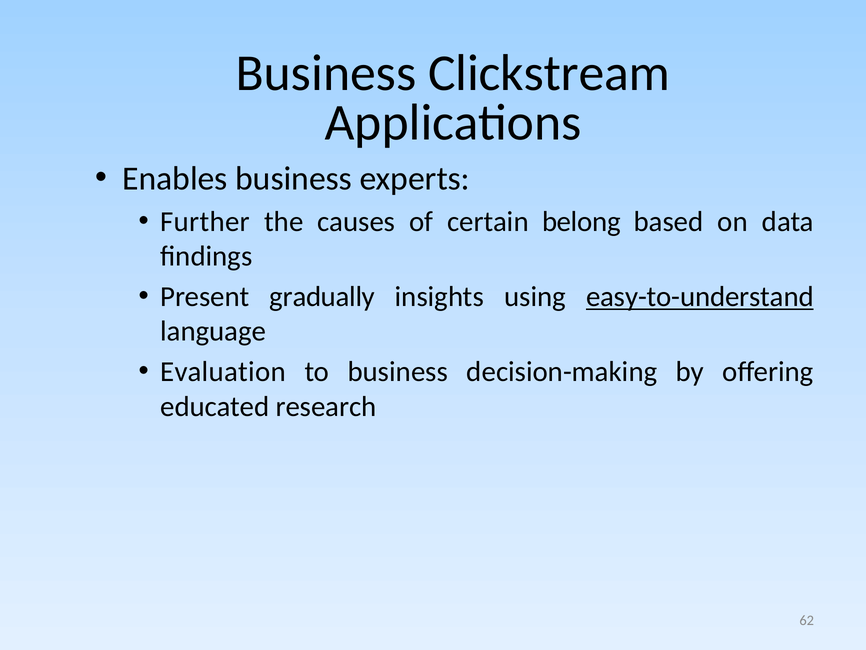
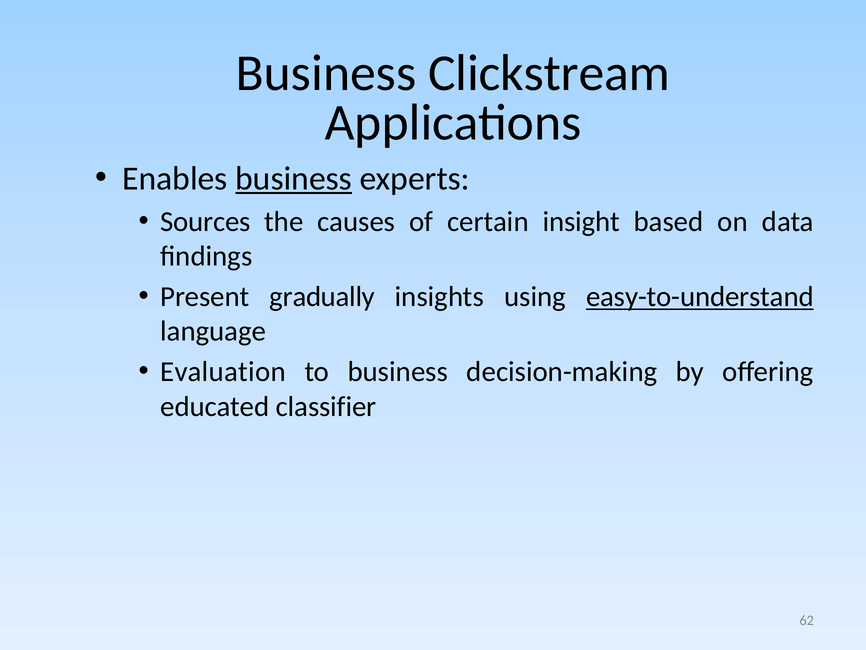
business at (294, 178) underline: none -> present
Further: Further -> Sources
belong: belong -> insight
research: research -> classifier
